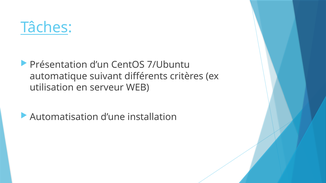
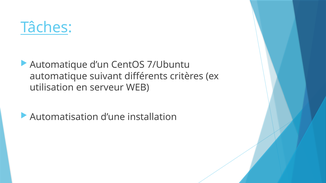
Présentation at (59, 65): Présentation -> Automatique
